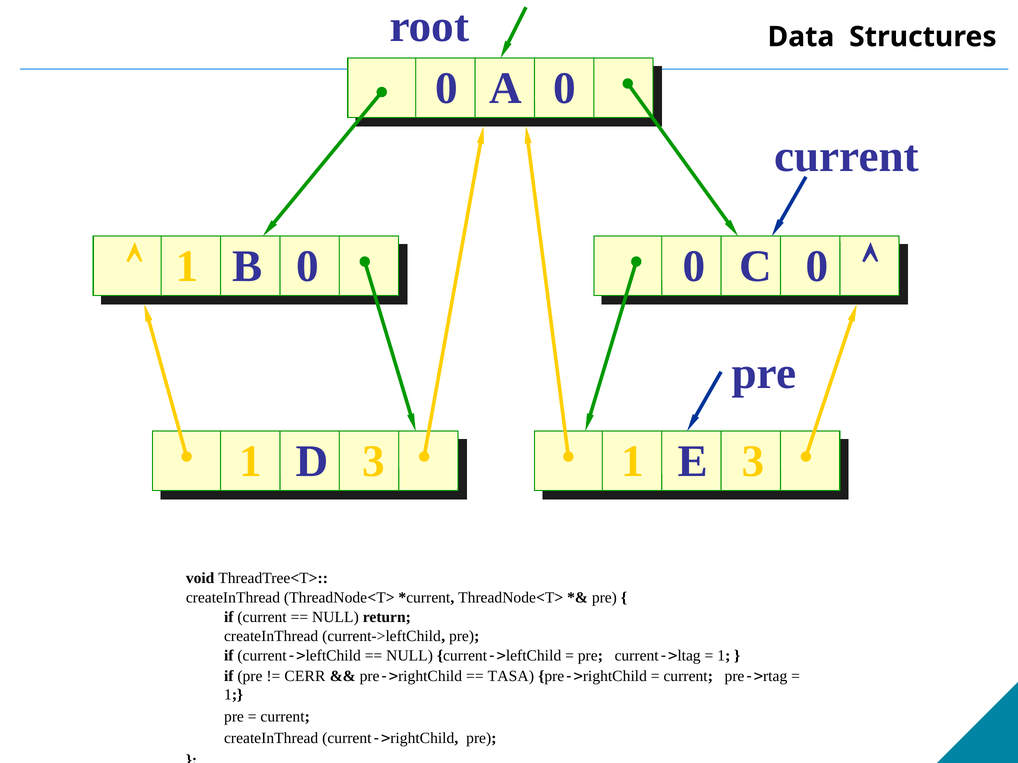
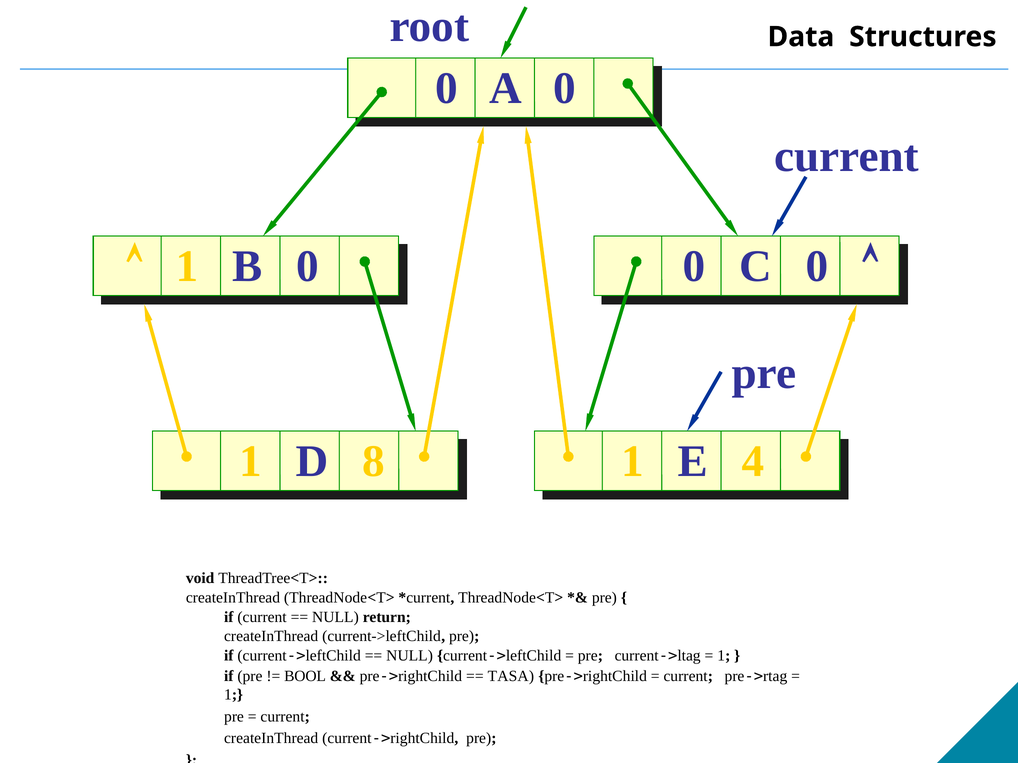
D 3: 3 -> 8
E 3: 3 -> 4
CERR: CERR -> BOOL
